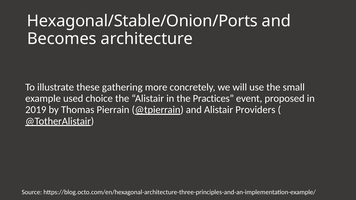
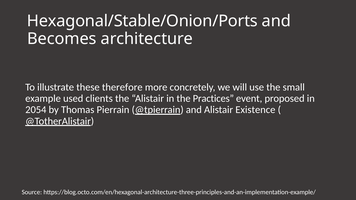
gathering: gathering -> therefore
choice: choice -> clients
2019: 2019 -> 2054
Providers: Providers -> Existence
